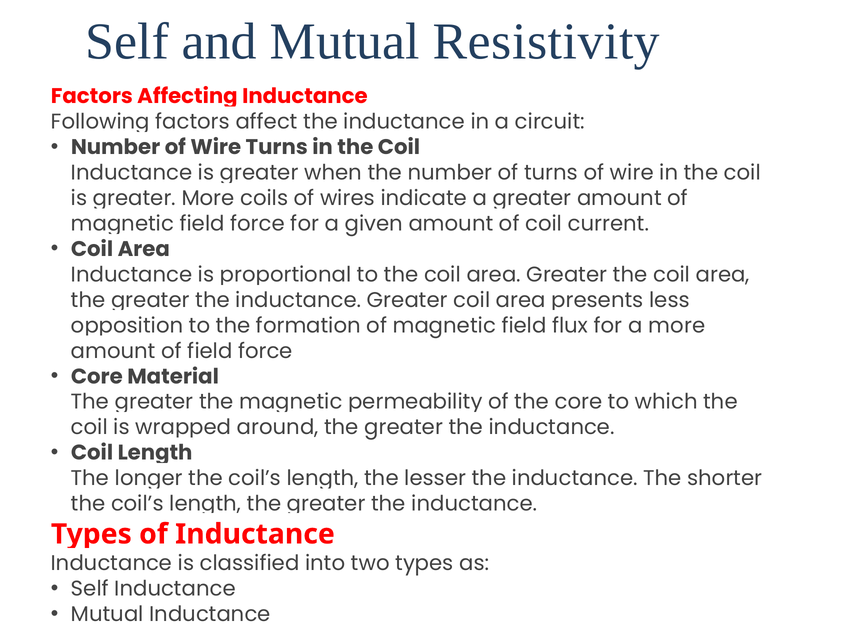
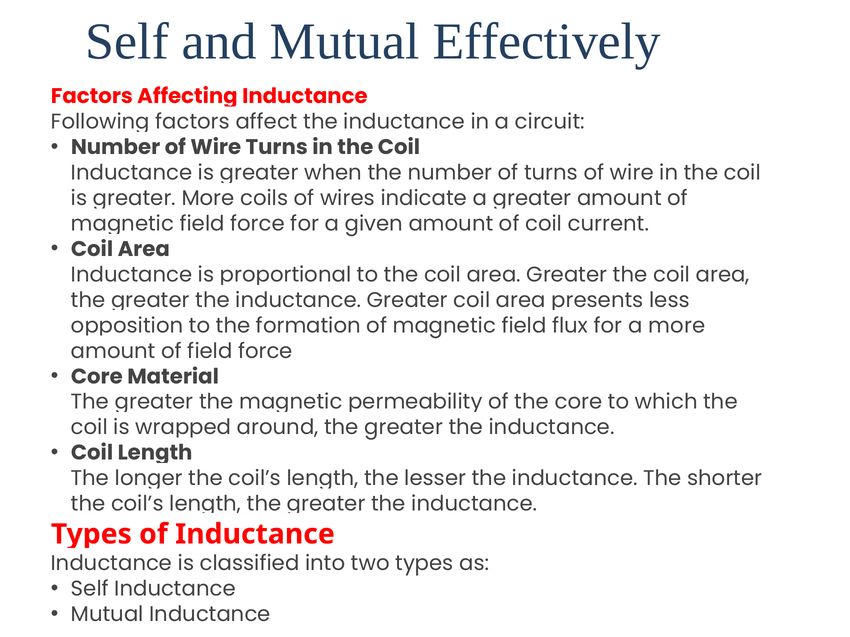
Resistivity: Resistivity -> Effectively
